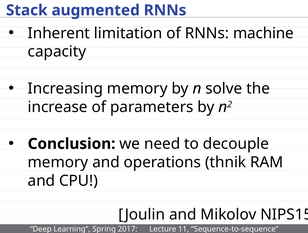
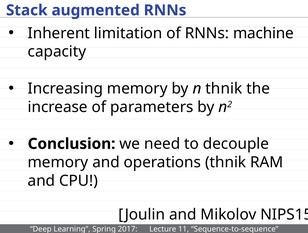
n solve: solve -> thnik
